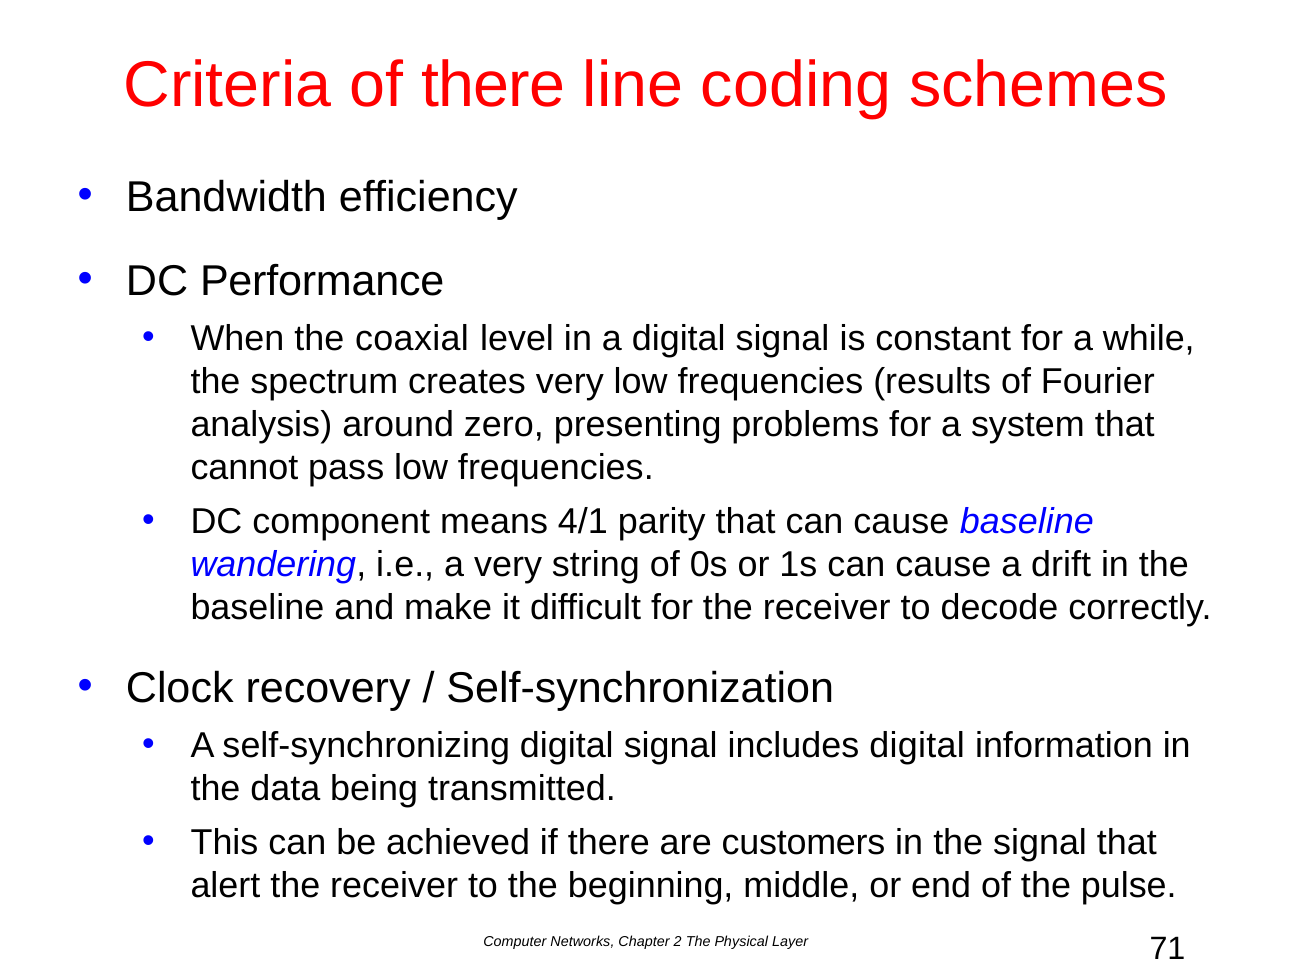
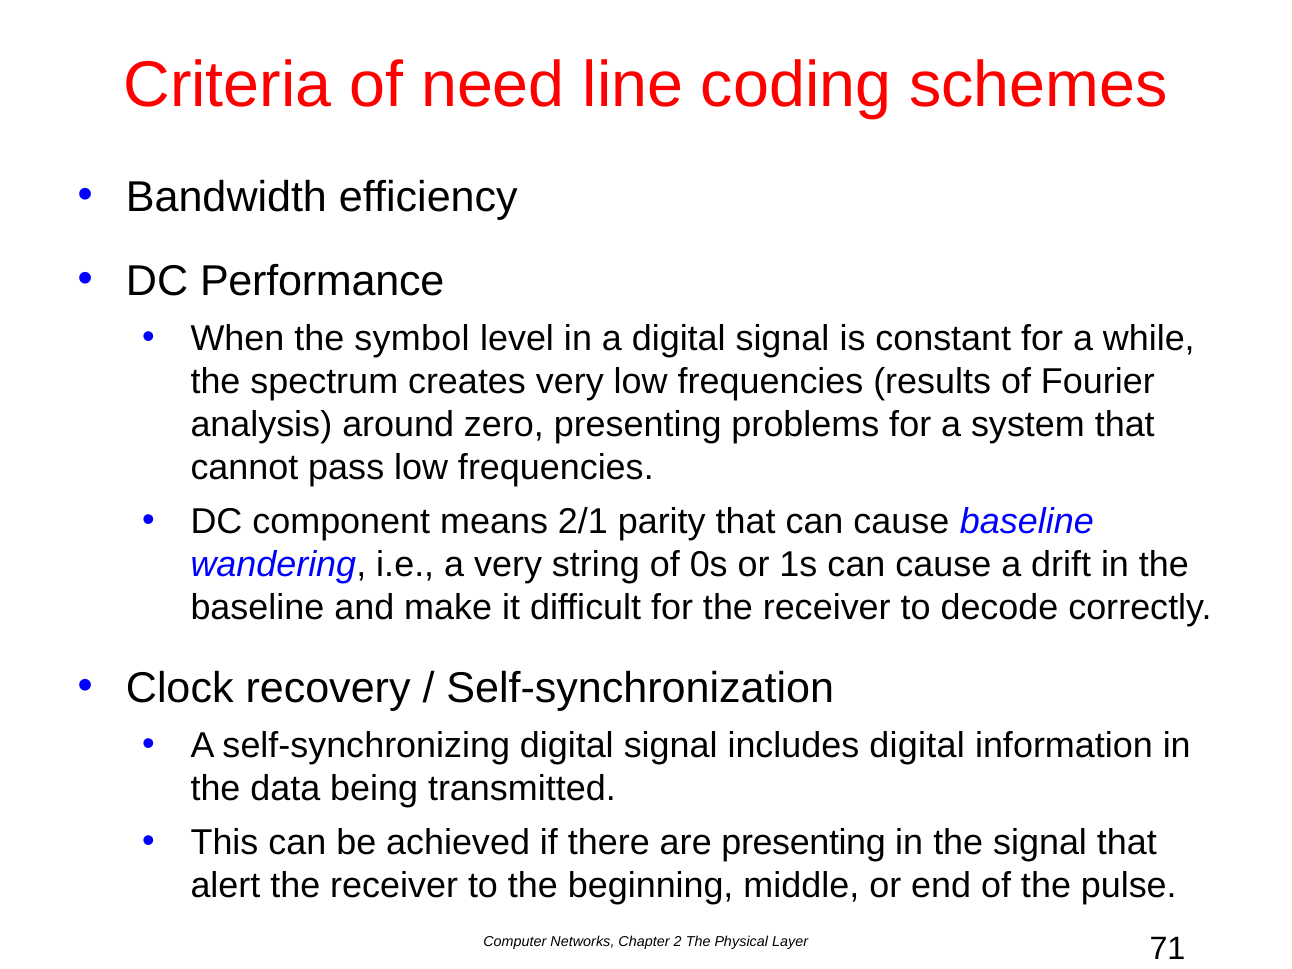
of there: there -> need
coaxial: coaxial -> symbol
4/1: 4/1 -> 2/1
are customers: customers -> presenting
